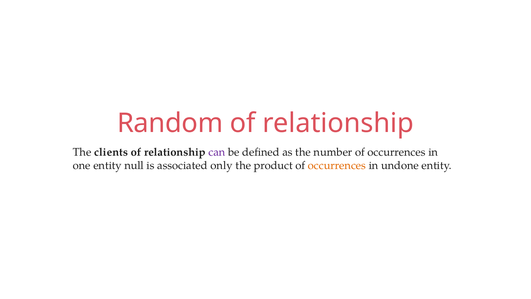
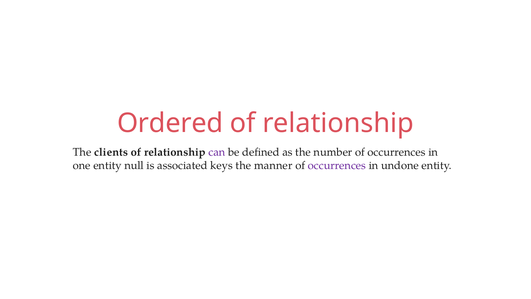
Random: Random -> Ordered
only: only -> keys
product: product -> manner
occurrences at (337, 165) colour: orange -> purple
